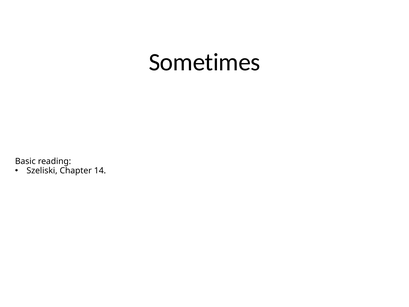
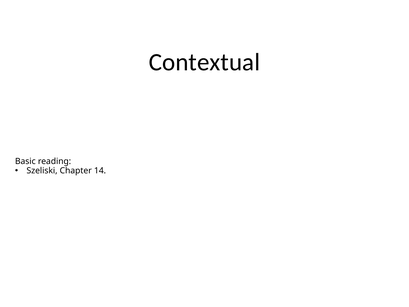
Sometimes: Sometimes -> Contextual
